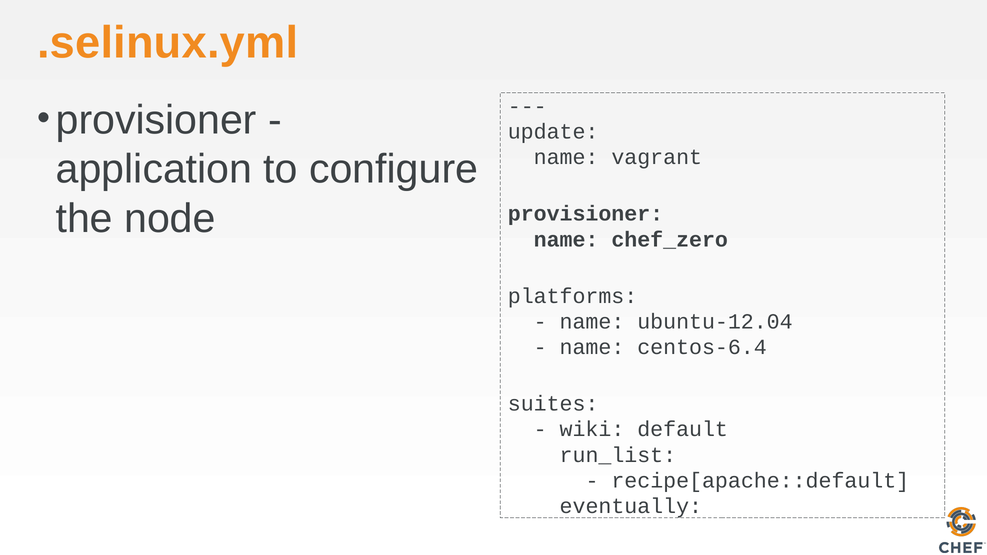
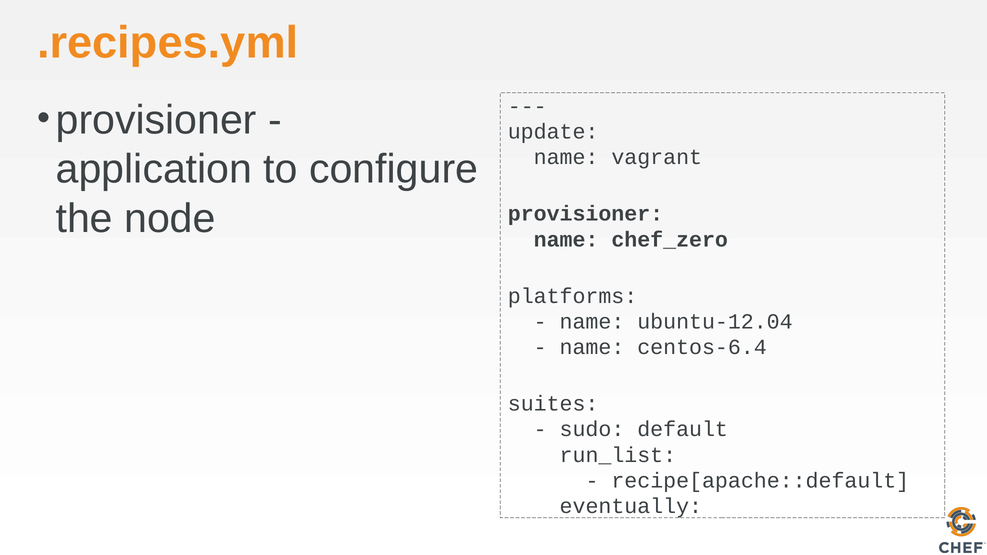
.selinux.yml: .selinux.yml -> .recipes.yml
wiki: wiki -> sudo
